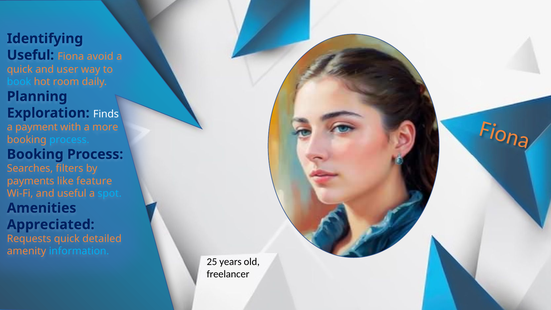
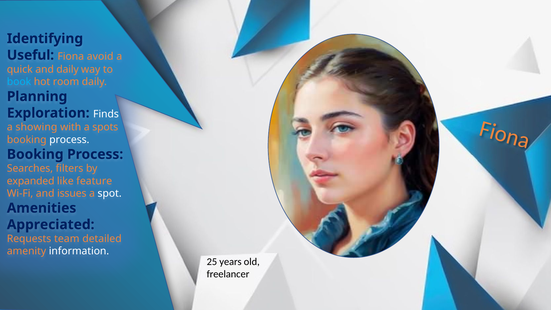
and user: user -> daily
payment: payment -> showing
more: more -> spots
process at (69, 140) colour: light blue -> white
payments: payments -> expanded
and useful: useful -> issues
spot colour: light blue -> white
Requests quick: quick -> team
information colour: light blue -> white
